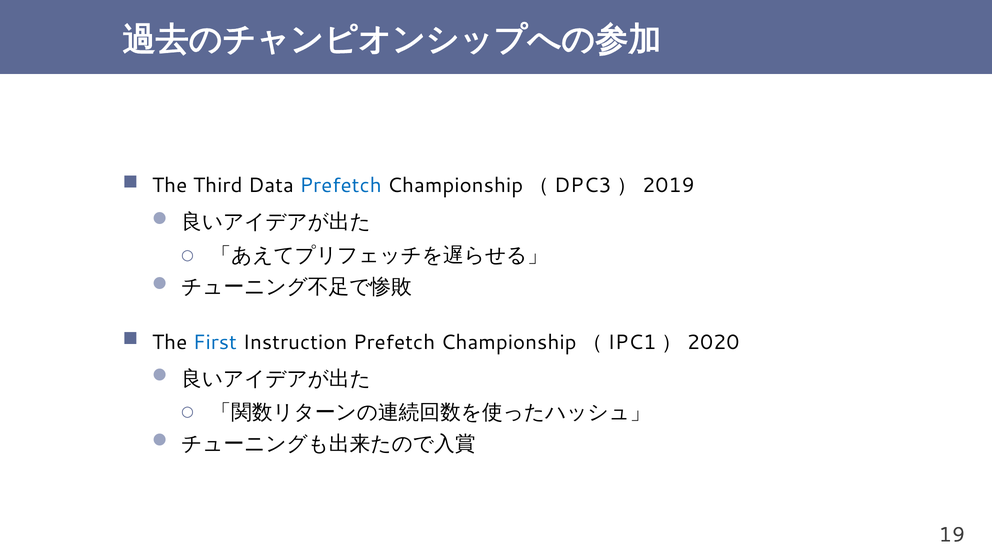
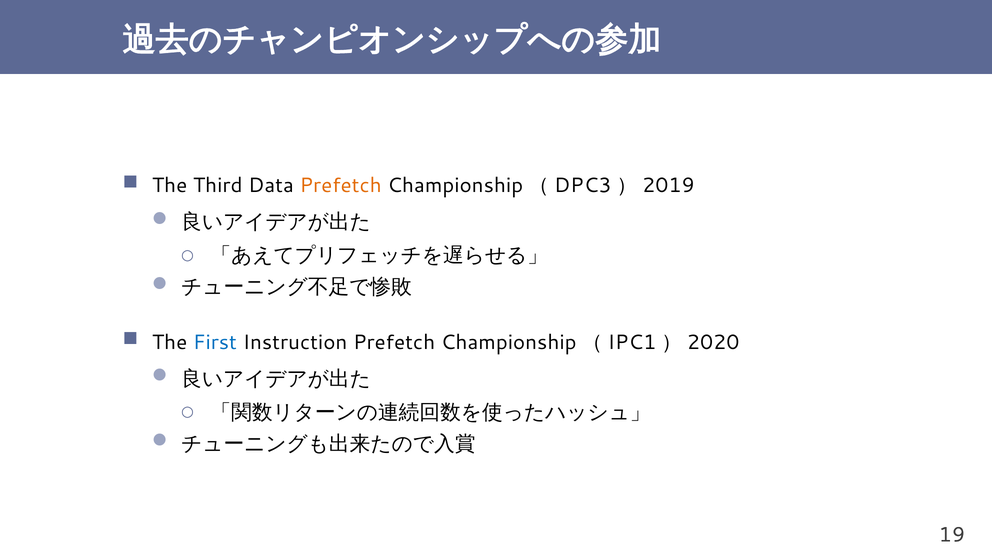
Prefetch at (341, 186) colour: blue -> orange
